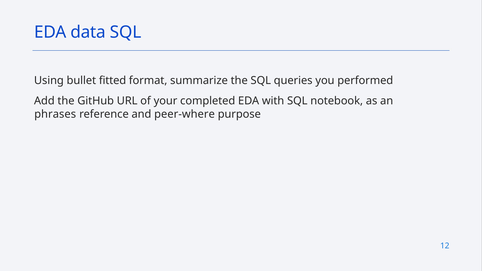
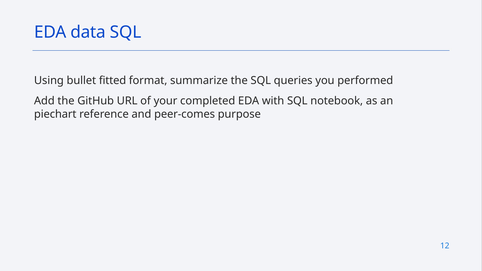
phrases: phrases -> piechart
peer-where: peer-where -> peer-comes
